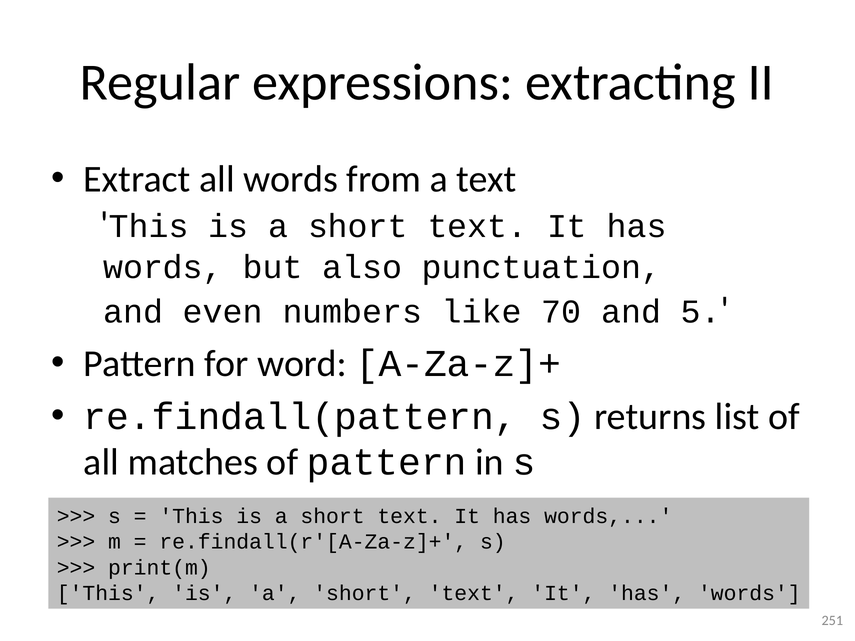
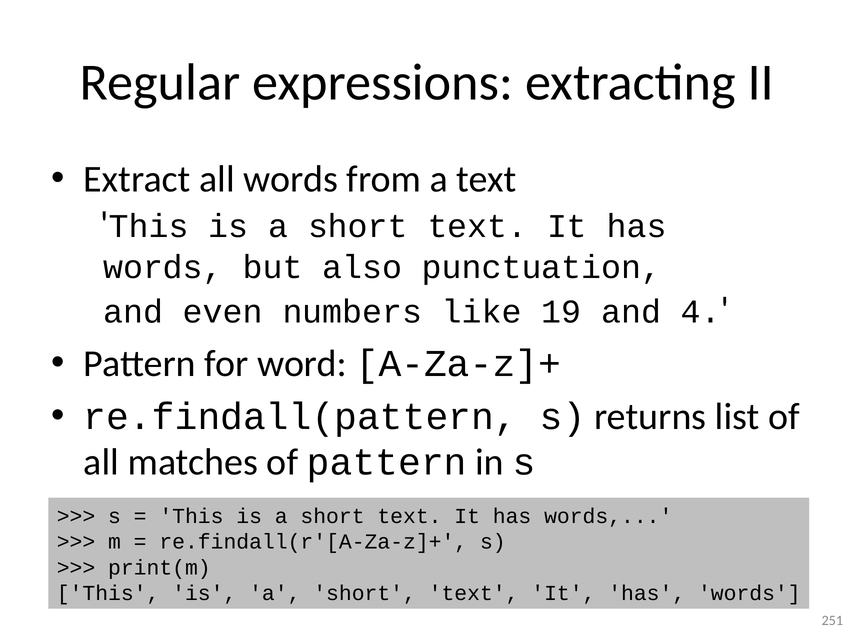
70: 70 -> 19
5: 5 -> 4
